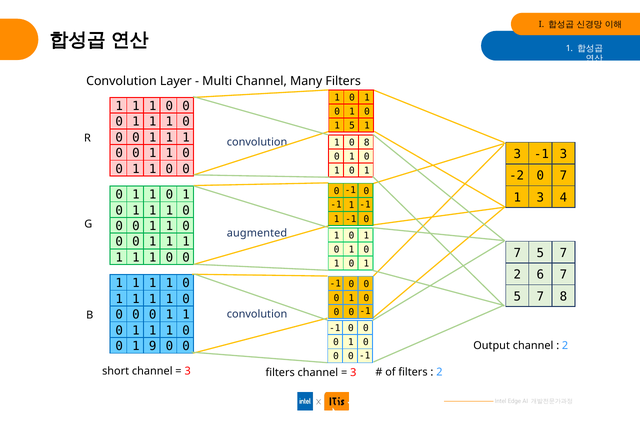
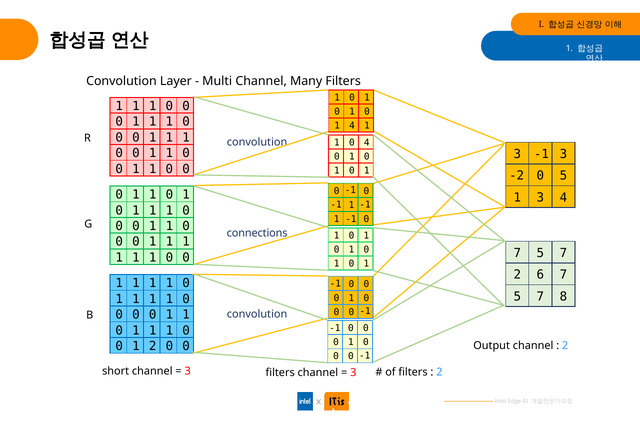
1 5: 5 -> 4
0 8: 8 -> 4
0 7: 7 -> 5
augmented: augmented -> connections
1 9: 9 -> 2
